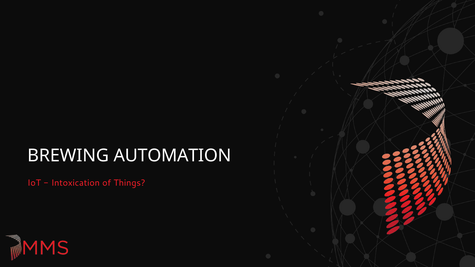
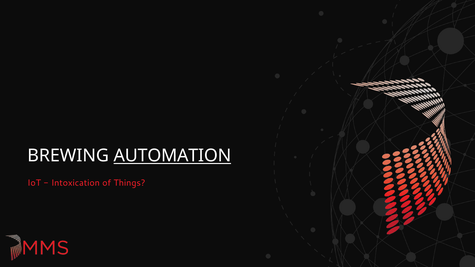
AUTOMATION underline: none -> present
